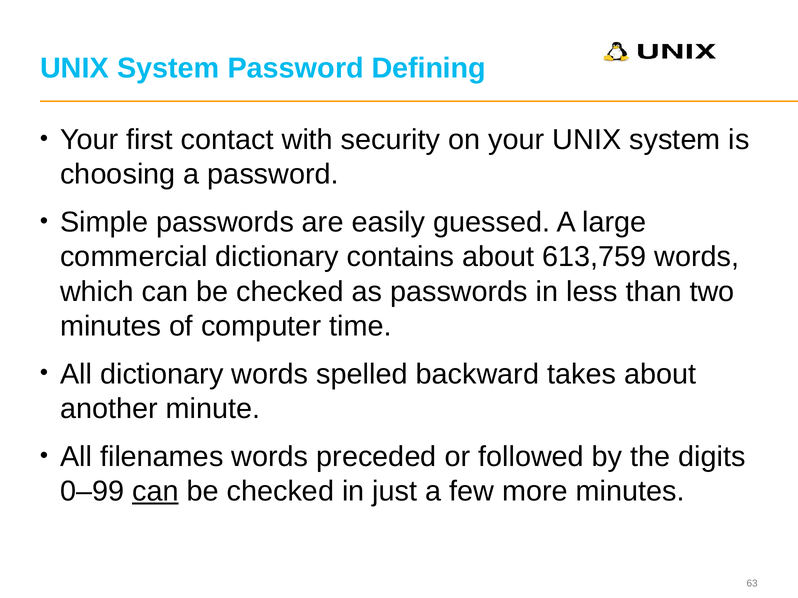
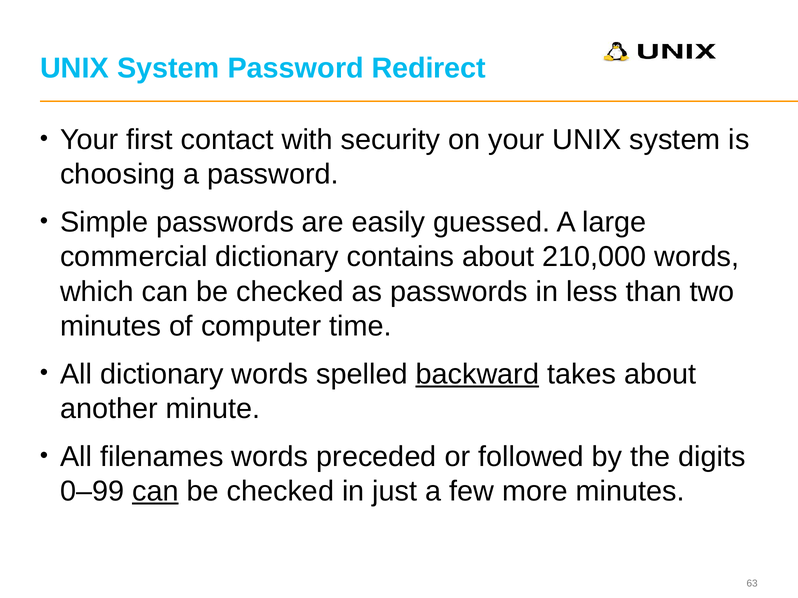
Defining: Defining -> Redirect
613,759: 613,759 -> 210,000
backward underline: none -> present
